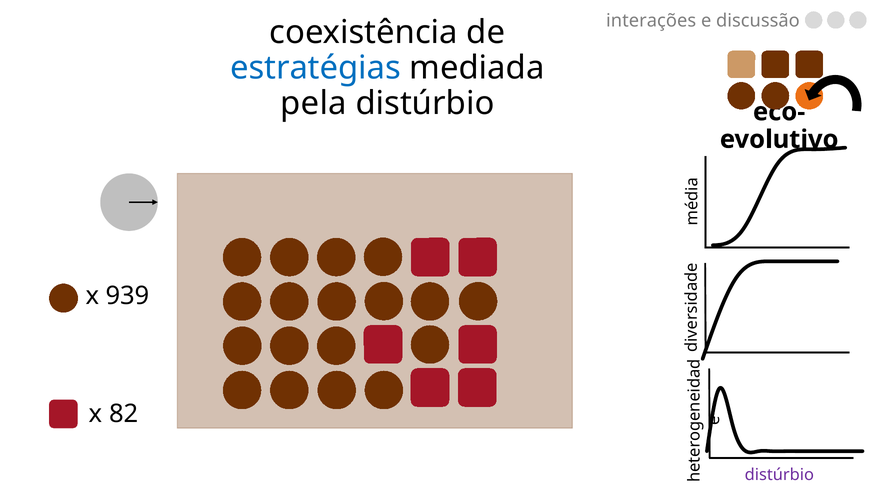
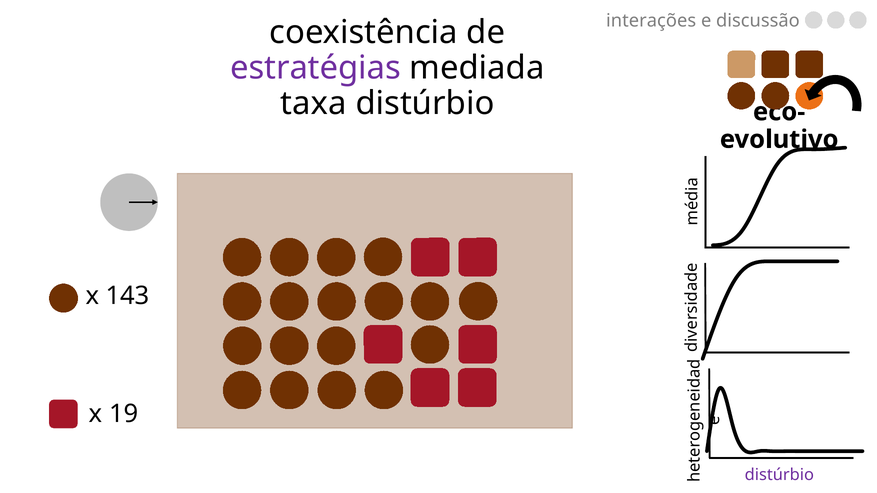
estratégias colour: blue -> purple
pela: pela -> taxa
939: 939 -> 143
82: 82 -> 19
